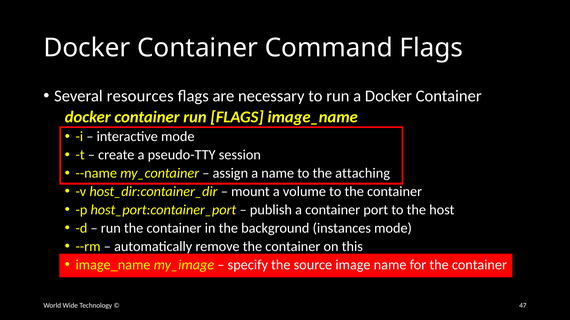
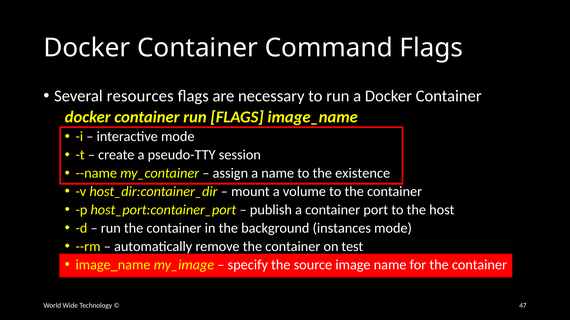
attaching: attaching -> existence
this: this -> test
